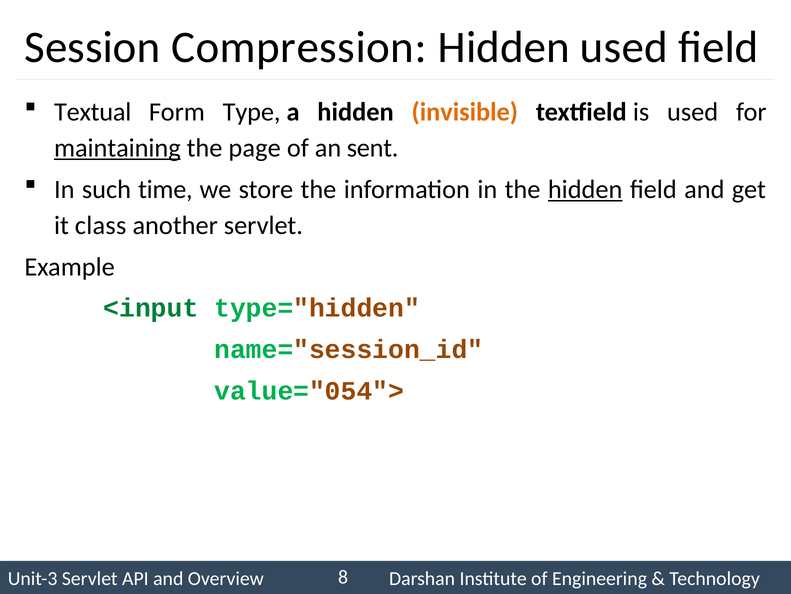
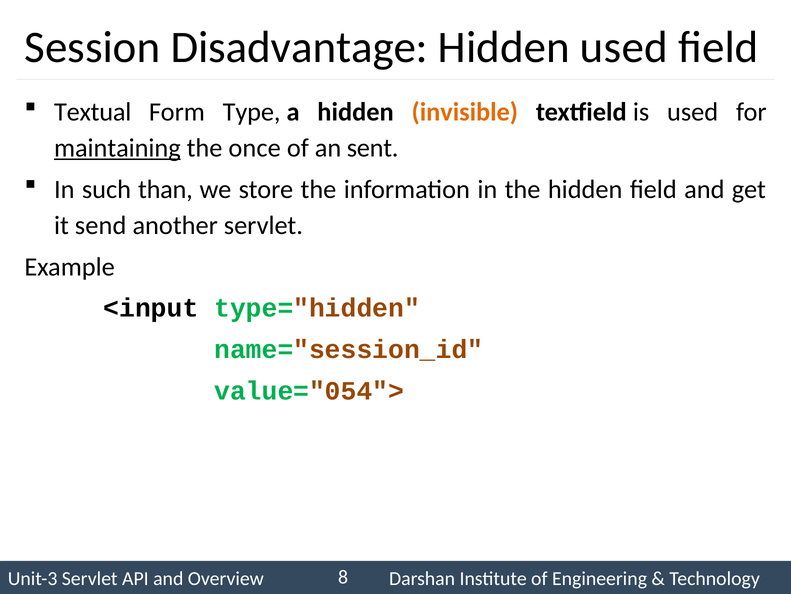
Compression: Compression -> Disadvantage
page: page -> once
time: time -> than
hidden at (585, 189) underline: present -> none
class: class -> send
<input colour: green -> black
